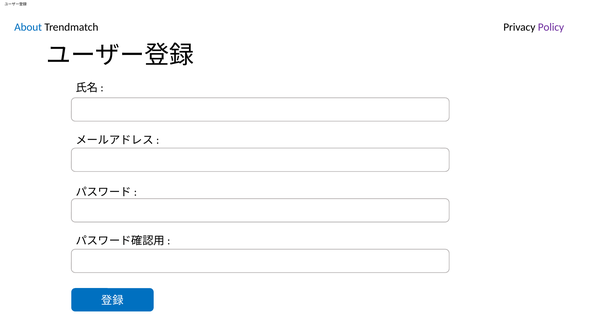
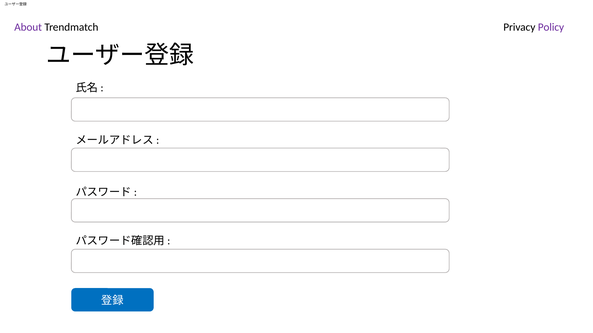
About colour: blue -> purple
